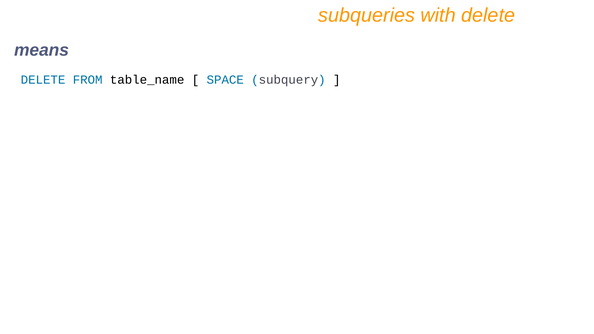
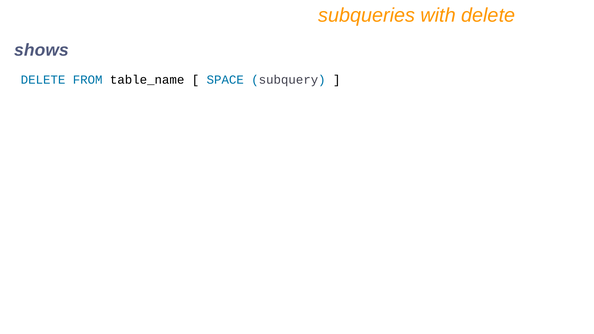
means: means -> shows
